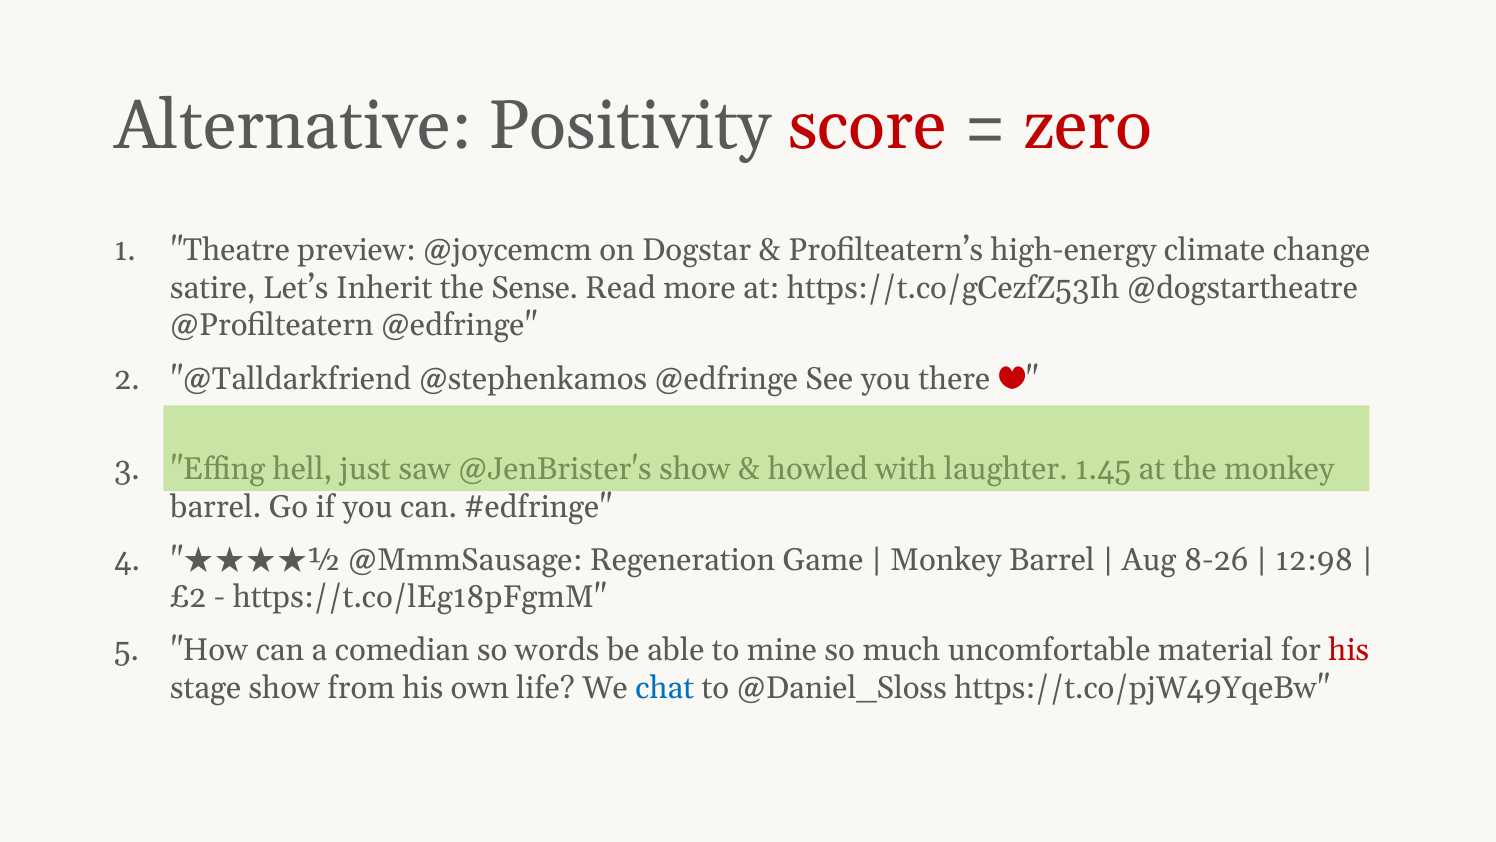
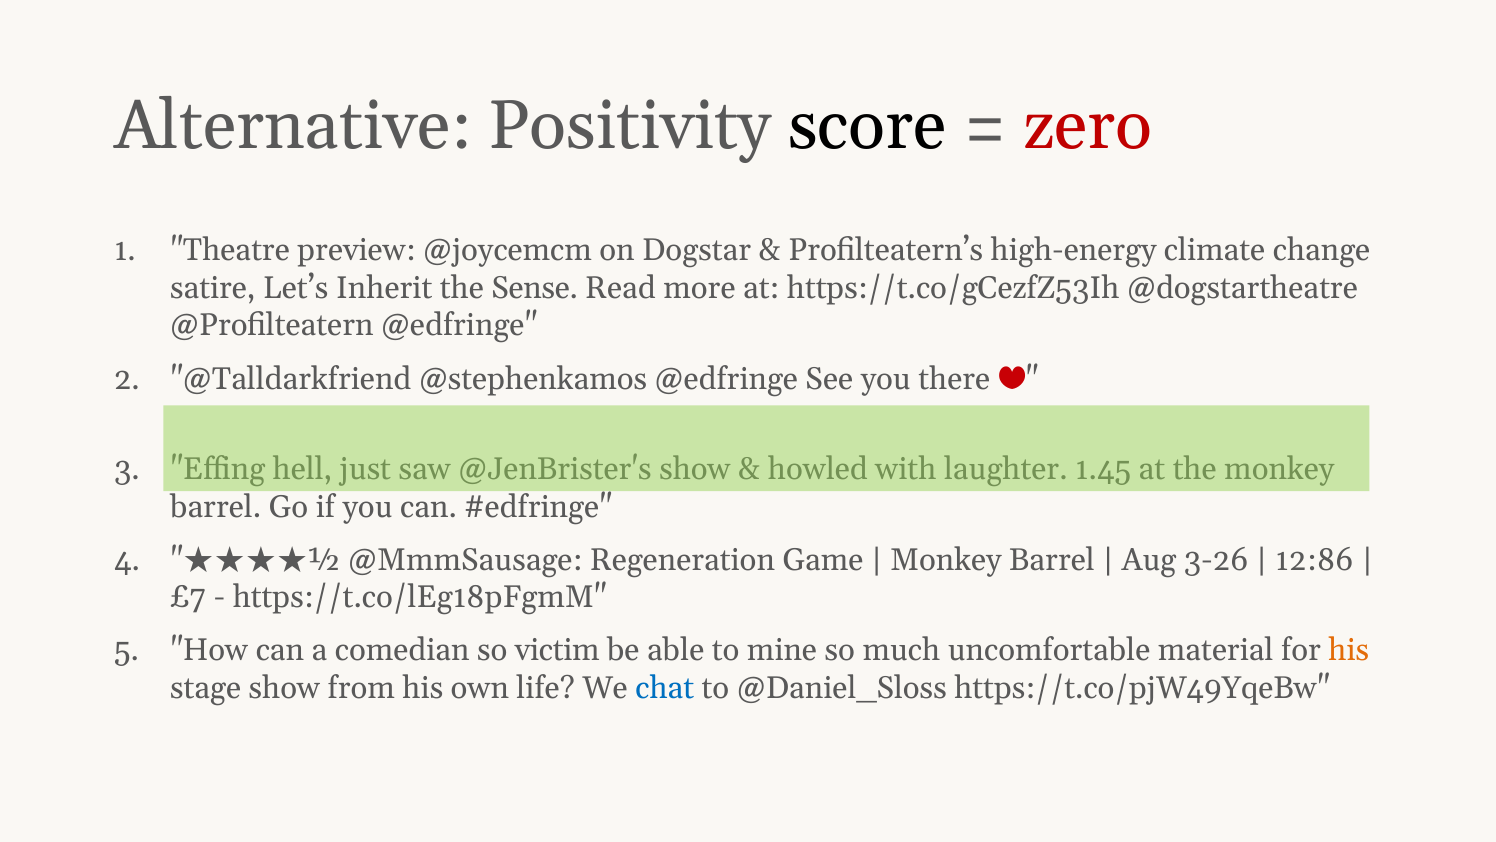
score colour: red -> black
8-26: 8-26 -> 3-26
12:98: 12:98 -> 12:86
£2: £2 -> £7
words: words -> victim
his at (1349, 650) colour: red -> orange
